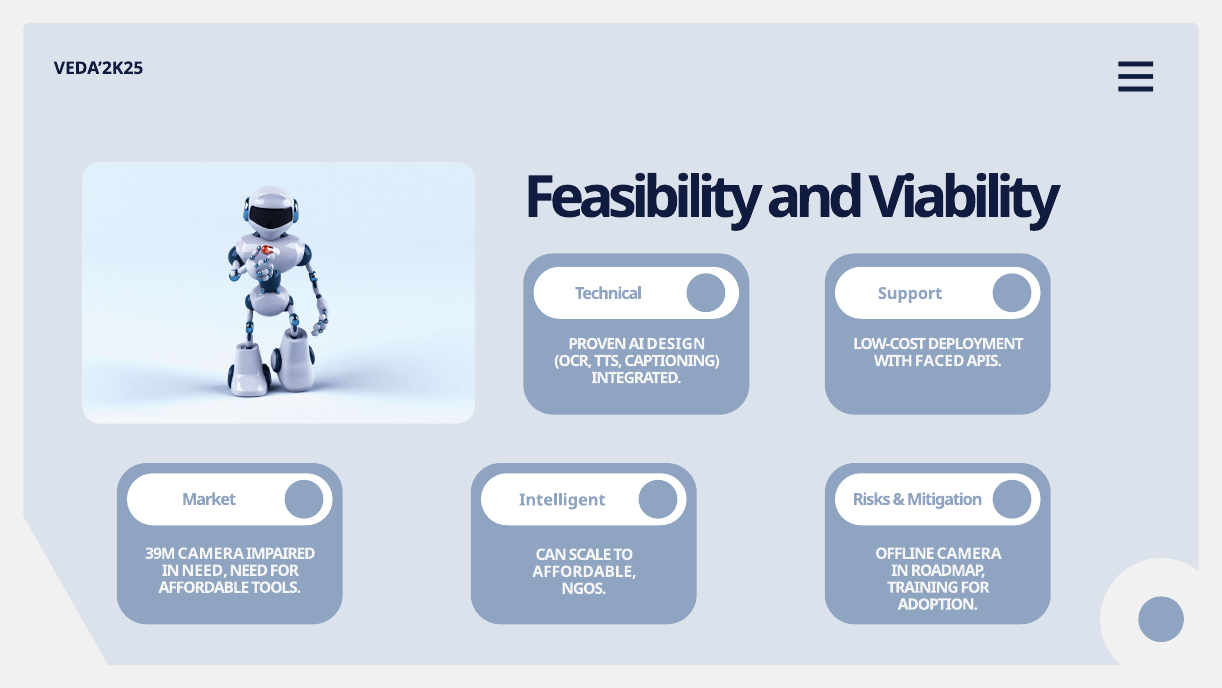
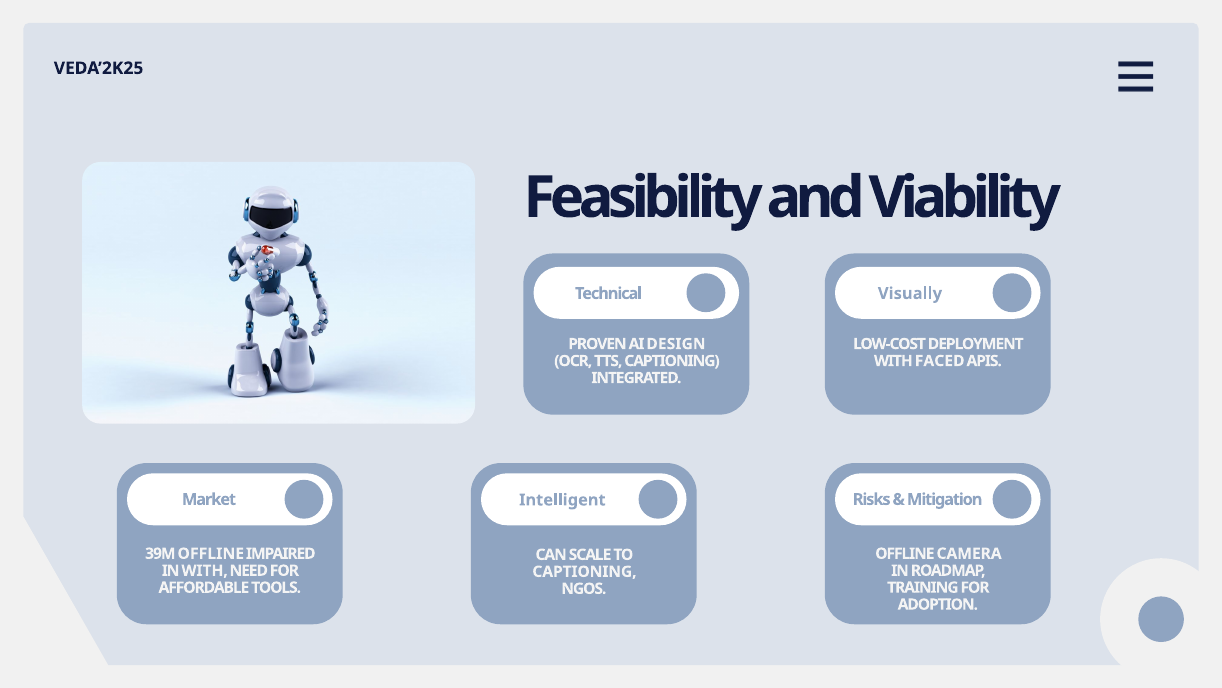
Support: Support -> Visually
39M CAMERA: CAMERA -> OFFLINE
IN NEED: NEED -> WITH
AFFORDABLE at (584, 571): AFFORDABLE -> CAPTIONING
